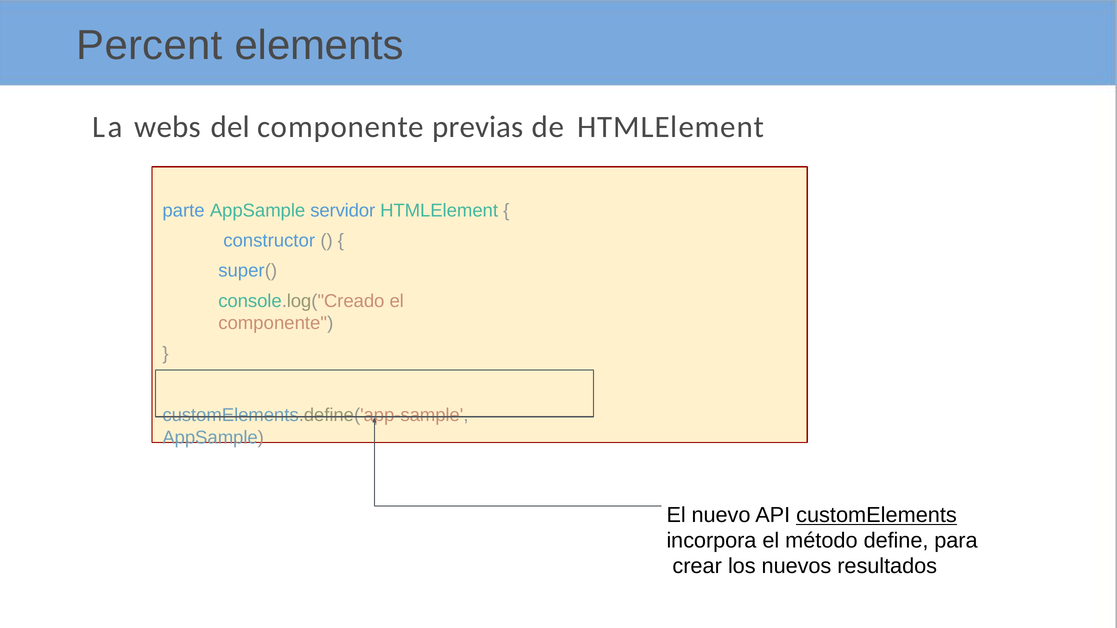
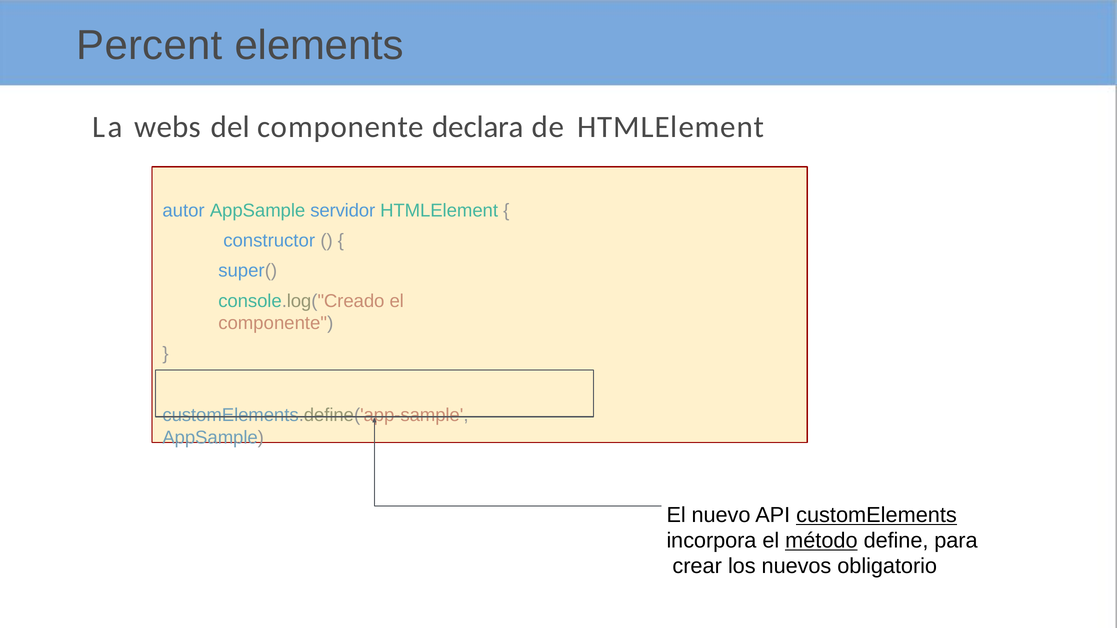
previas: previas -> declara
parte: parte -> autor
método underline: none -> present
resultados: resultados -> obligatorio
